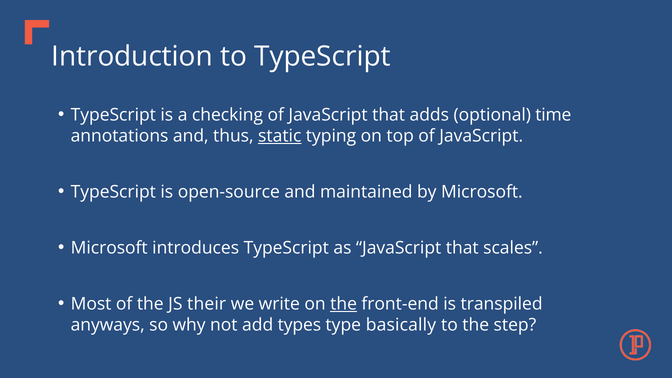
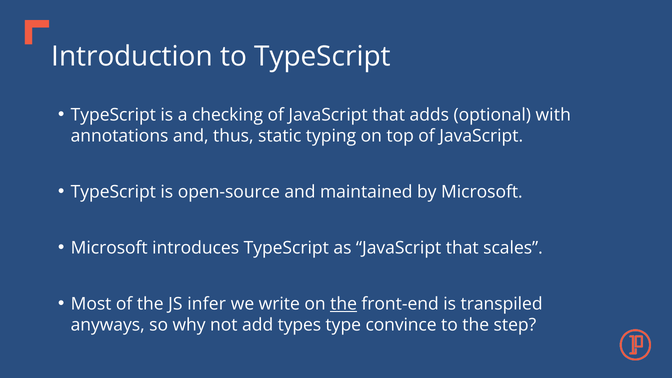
time: time -> with
static underline: present -> none
their: their -> infer
basically: basically -> convince
